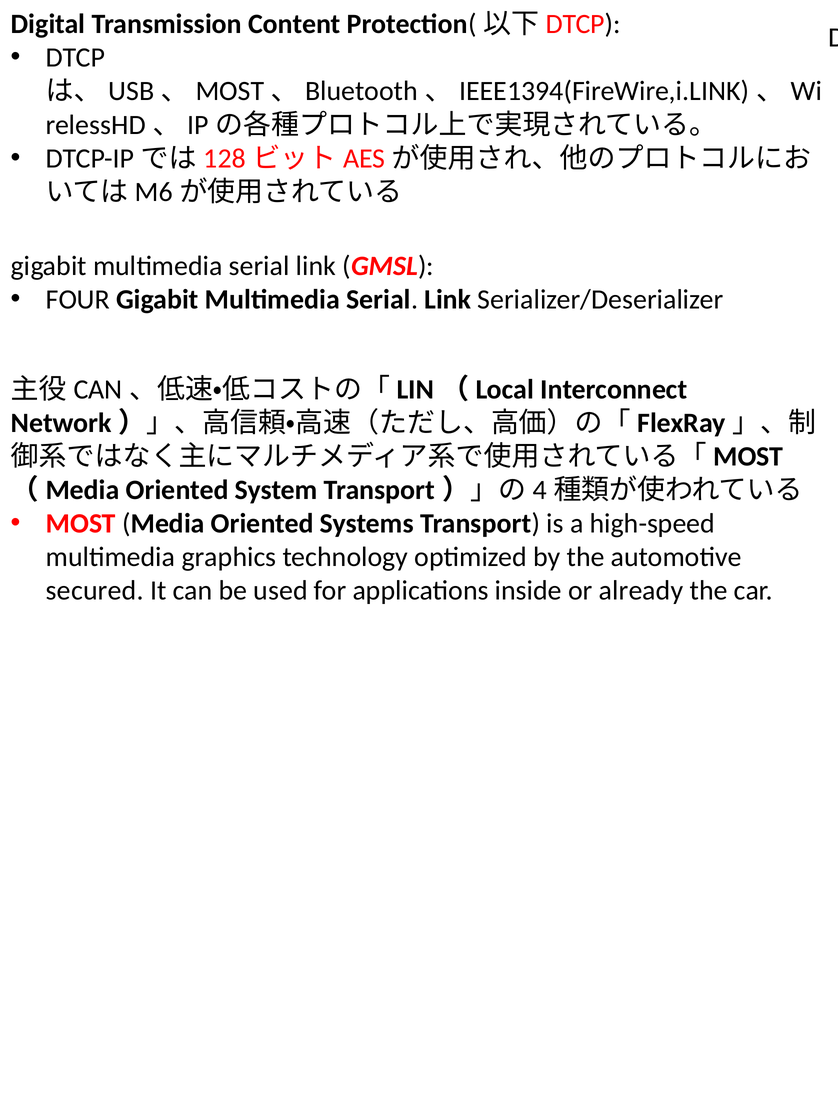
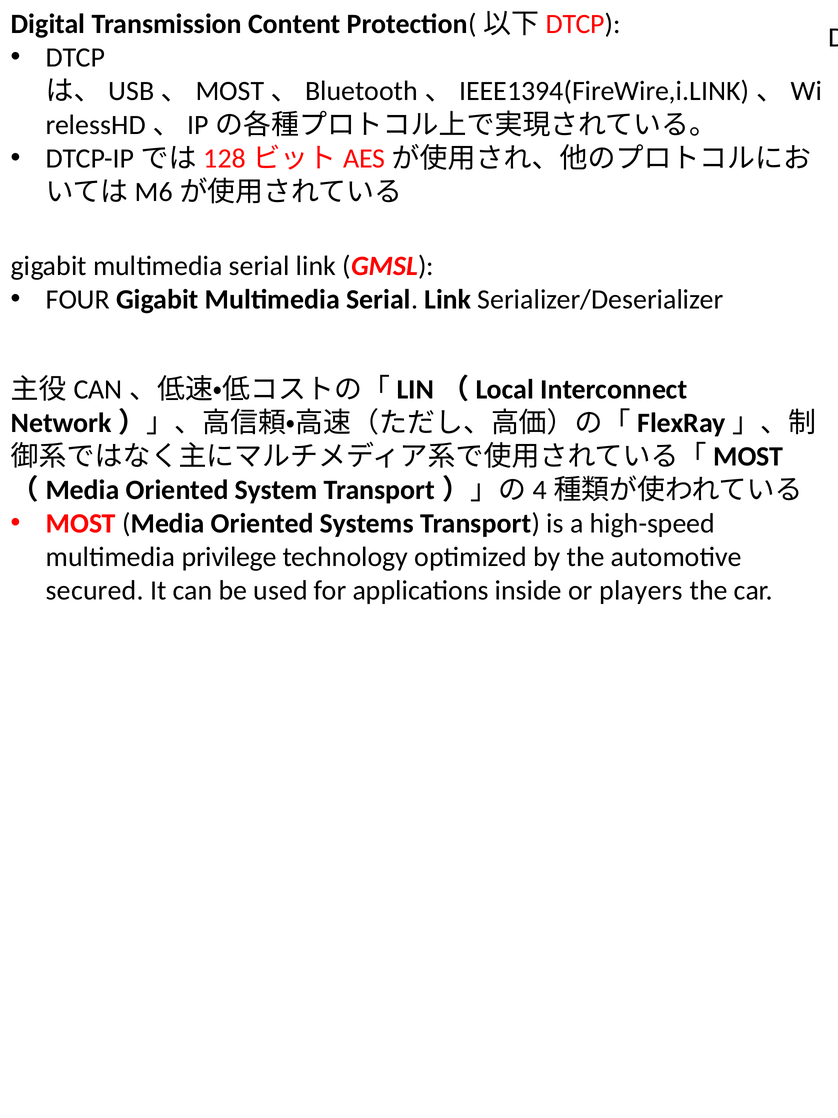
graphics: graphics -> privilege
already: already -> players
